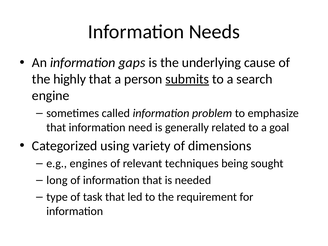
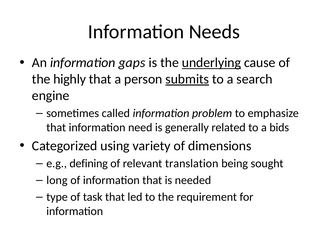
underlying underline: none -> present
goal: goal -> bids
engines: engines -> defining
techniques: techniques -> translation
